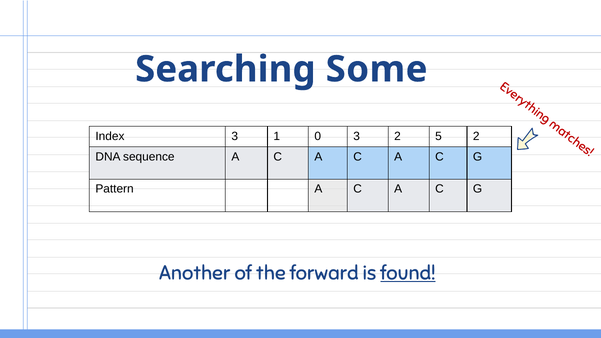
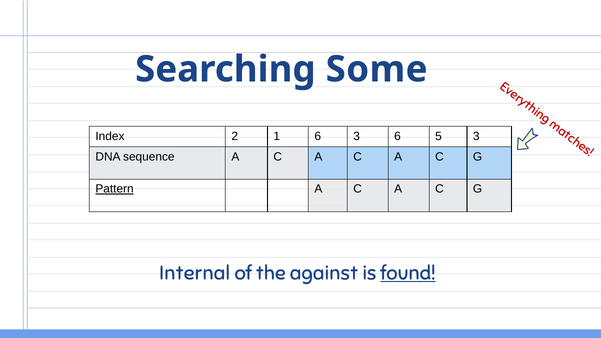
Index 3: 3 -> 2
1 0: 0 -> 6
3 2: 2 -> 6
5 2: 2 -> 3
Pattern underline: none -> present
Another: Another -> Internal
forward: forward -> against
